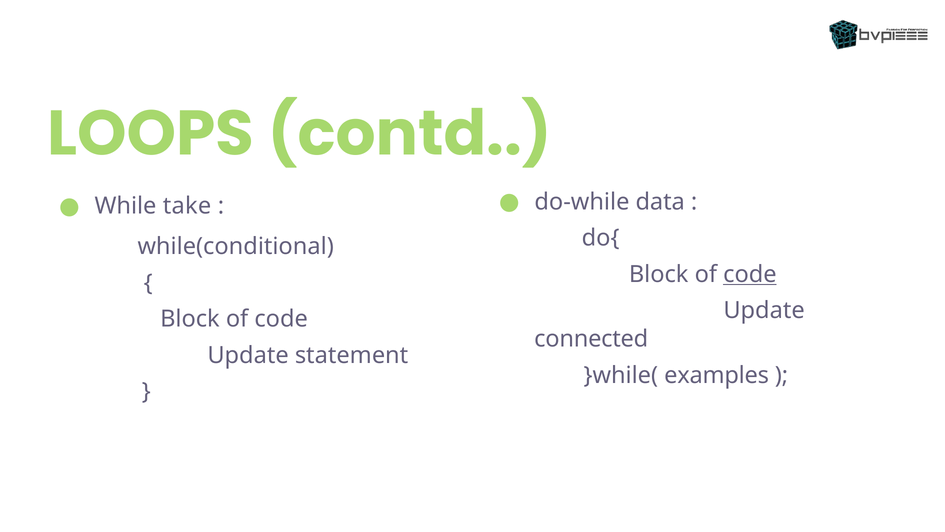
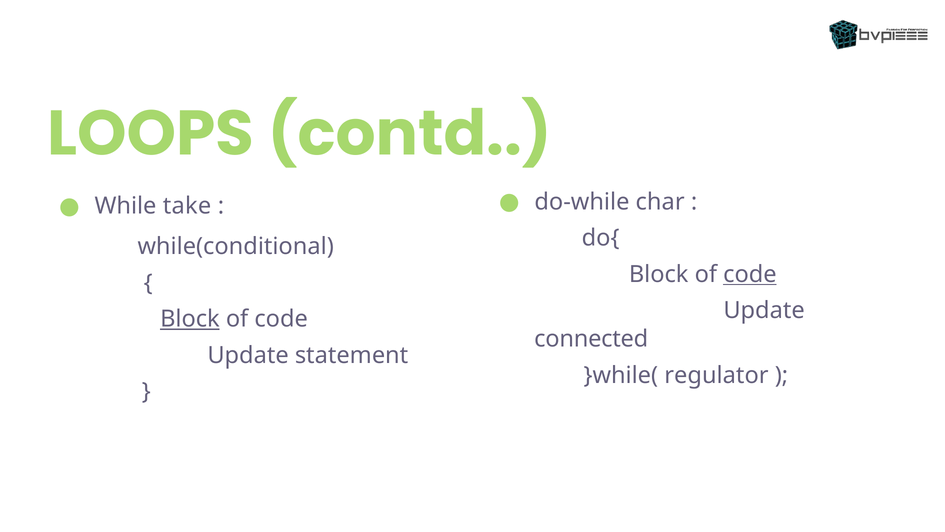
data: data -> char
Block at (190, 319) underline: none -> present
examples: examples -> regulator
